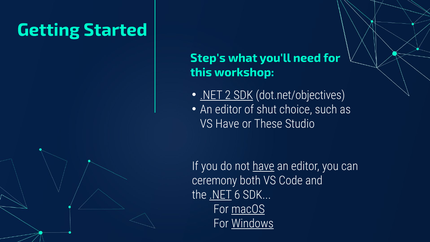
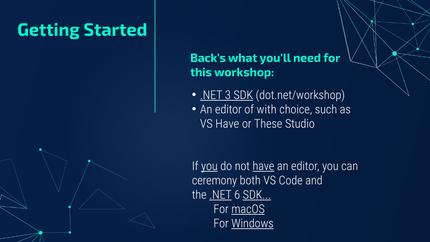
Step's: Step's -> Back's
2: 2 -> 3
dot.net/objectives: dot.net/objectives -> dot.net/workshop
shut: shut -> with
you at (209, 166) underline: none -> present
SDK at (257, 195) underline: none -> present
